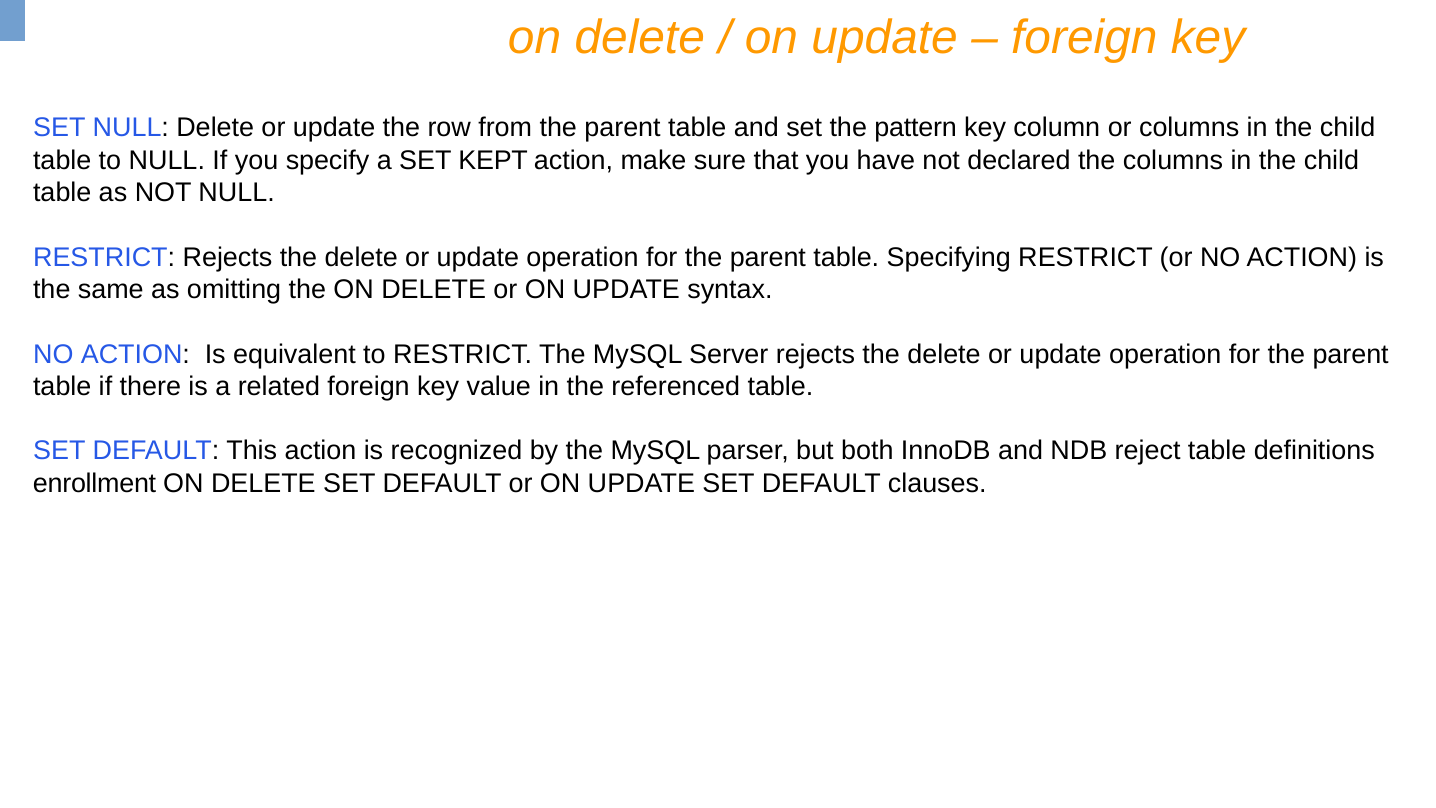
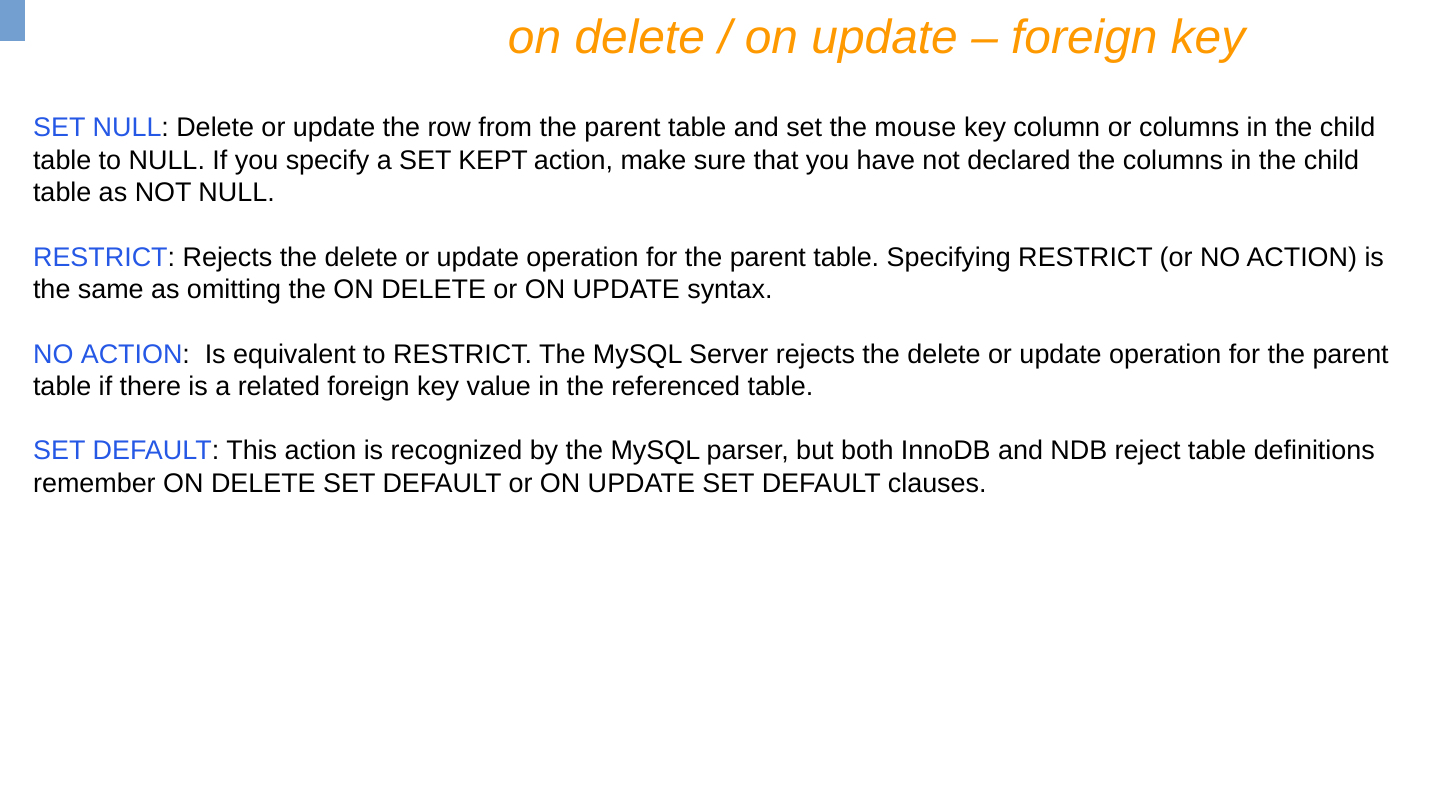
pattern: pattern -> mouse
enrollment: enrollment -> remember
